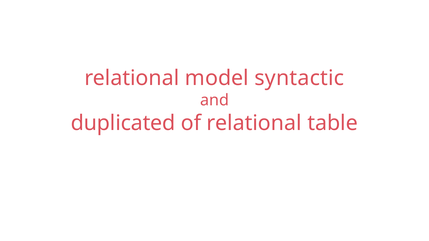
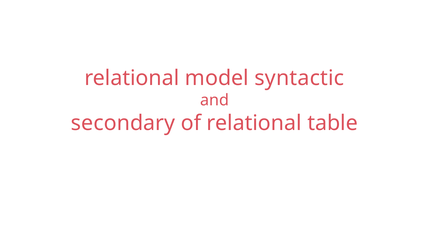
duplicated: duplicated -> secondary
